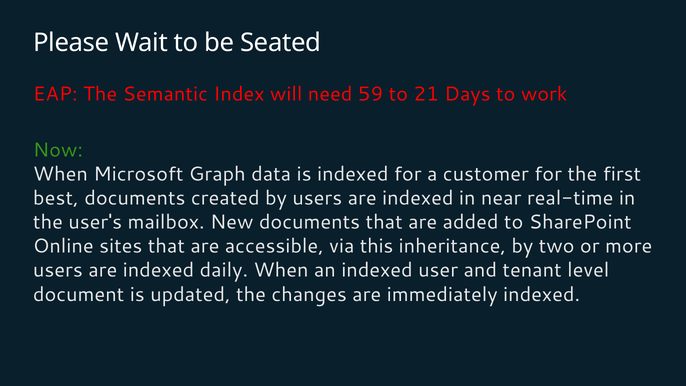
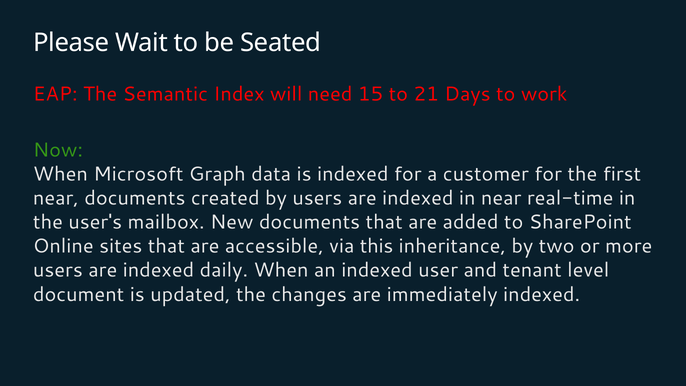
59: 59 -> 15
best at (56, 198): best -> near
